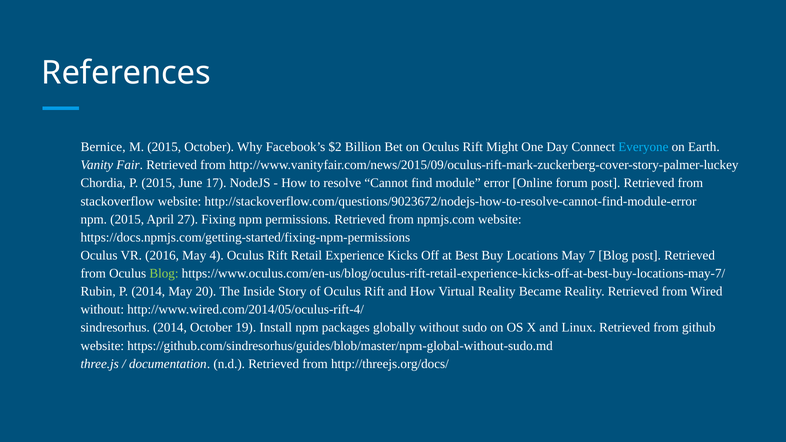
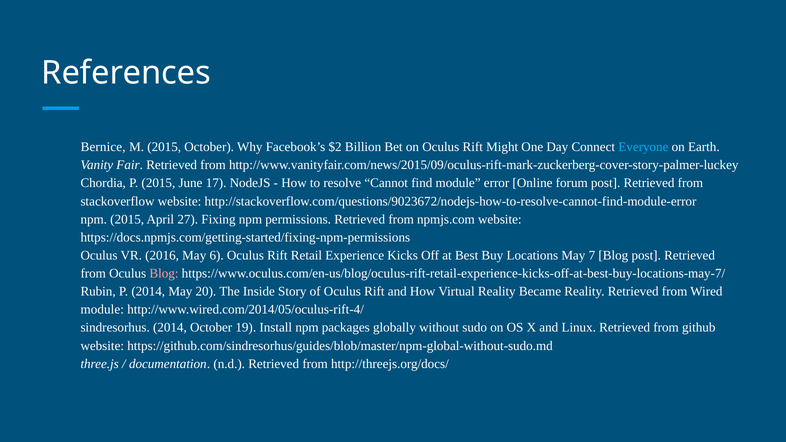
4: 4 -> 6
Blog at (164, 274) colour: light green -> pink
without at (102, 310): without -> module
